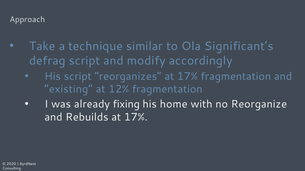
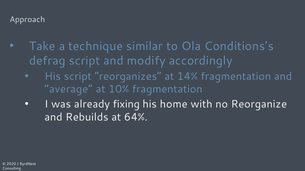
Significant’s: Significant’s -> Conditions’s
reorganizes at 17%: 17% -> 14%
existing: existing -> average
12%: 12% -> 10%
Rebuilds at 17%: 17% -> 64%
